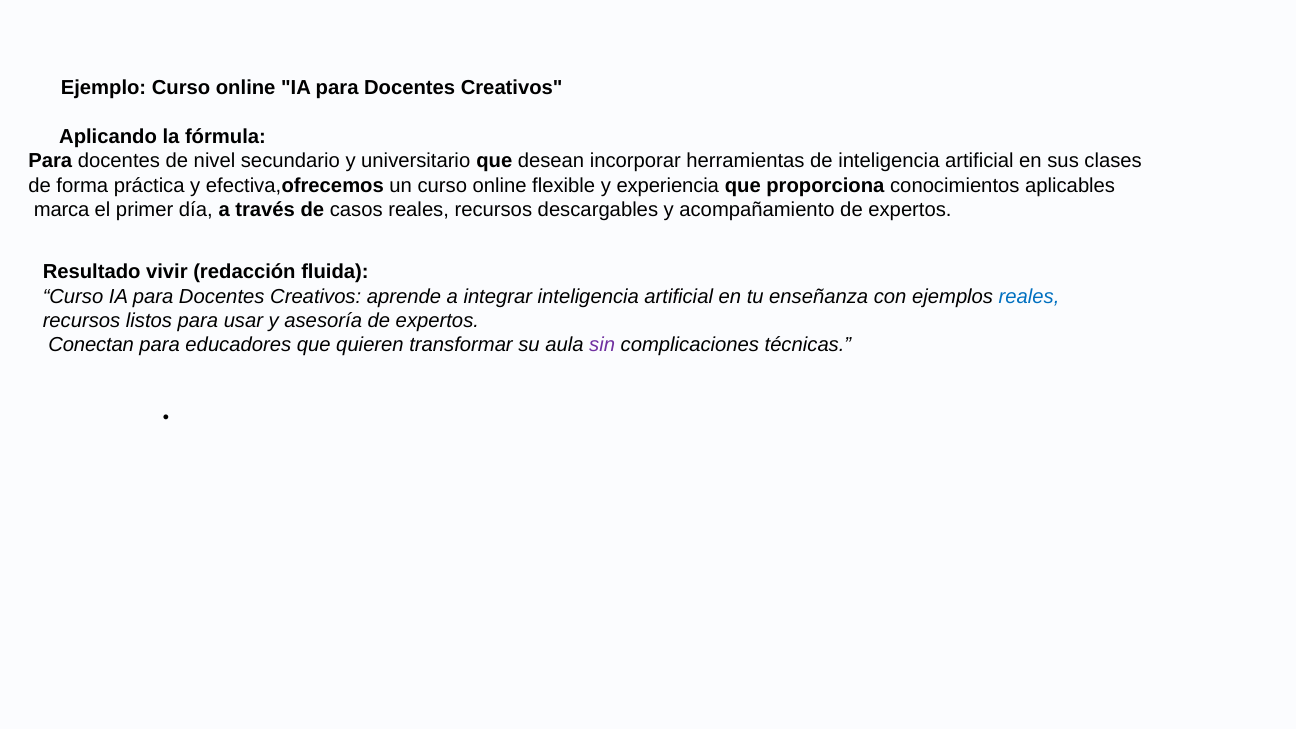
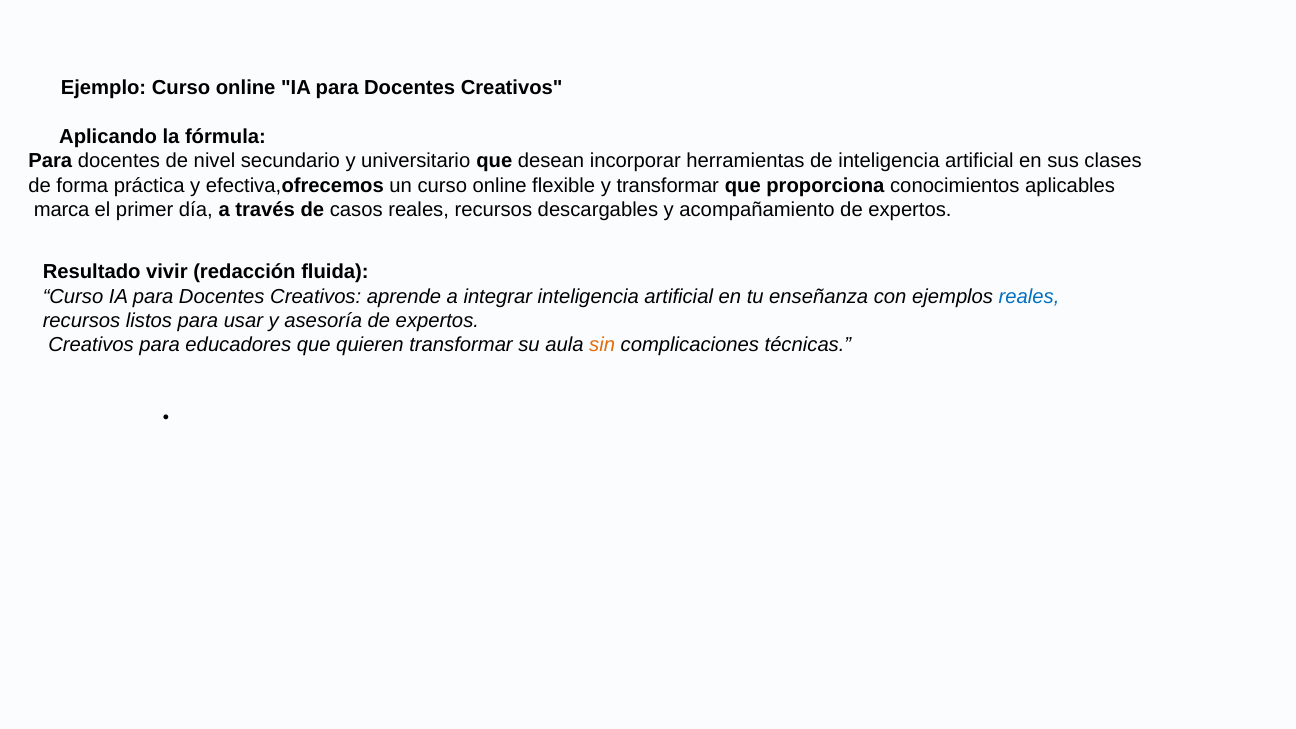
y experiencia: experiencia -> transformar
Conectan at (91, 345): Conectan -> Creativos
sin colour: purple -> orange
